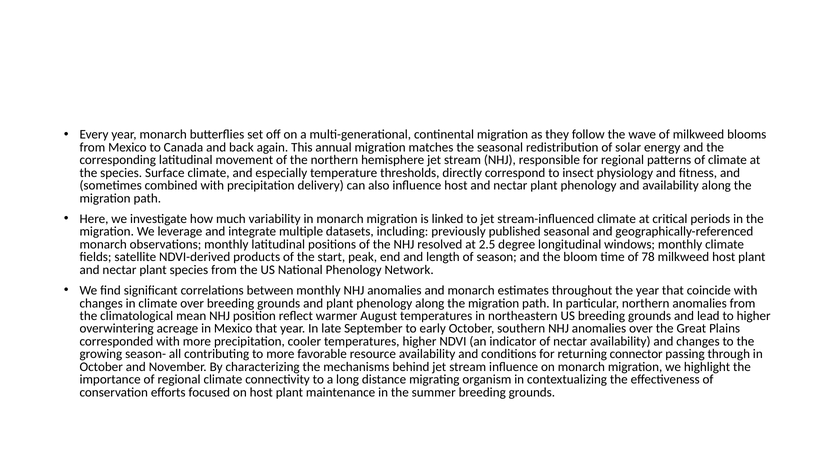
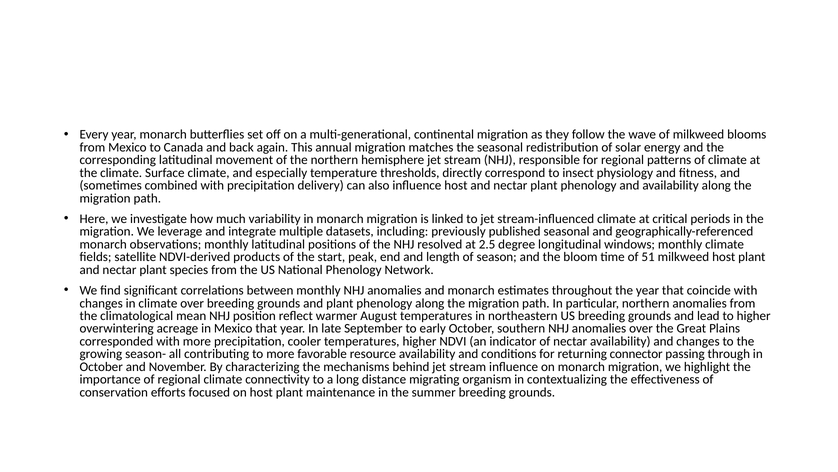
the species: species -> climate
78: 78 -> 51
